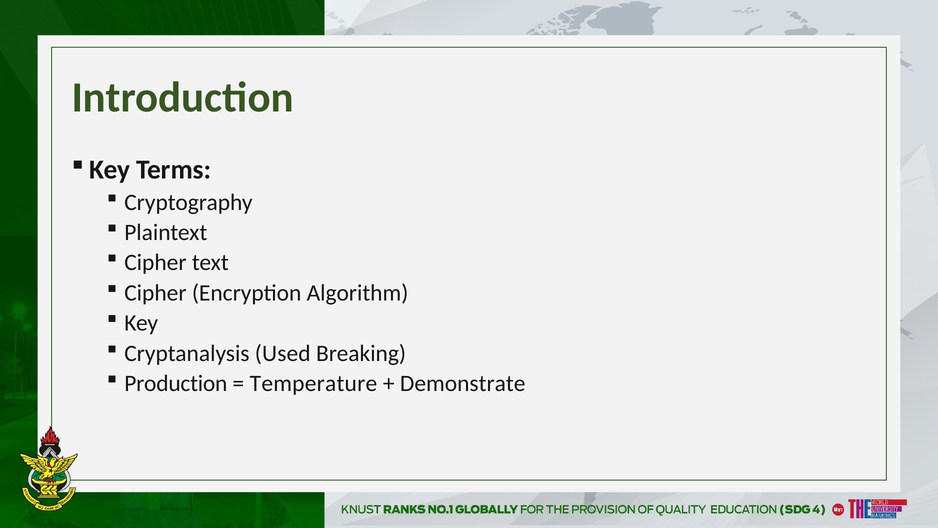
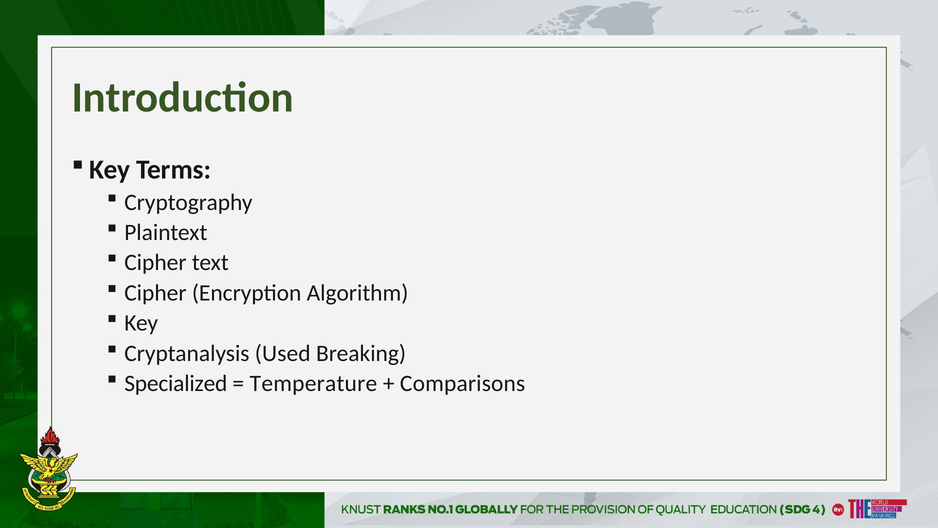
Production: Production -> Specialized
Demonstrate: Demonstrate -> Comparisons
